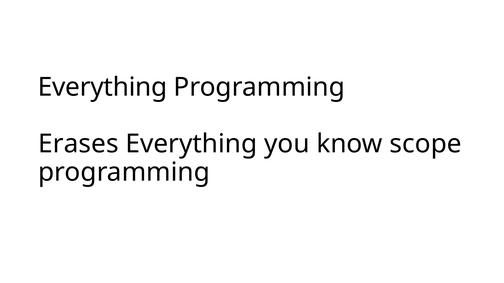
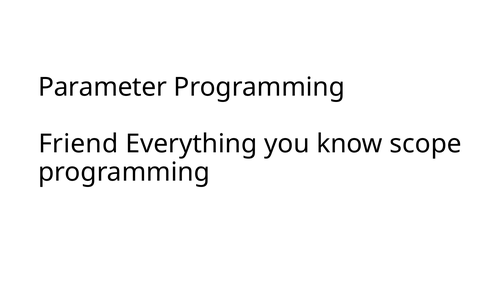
Everything at (103, 87): Everything -> Parameter
Erases: Erases -> Friend
